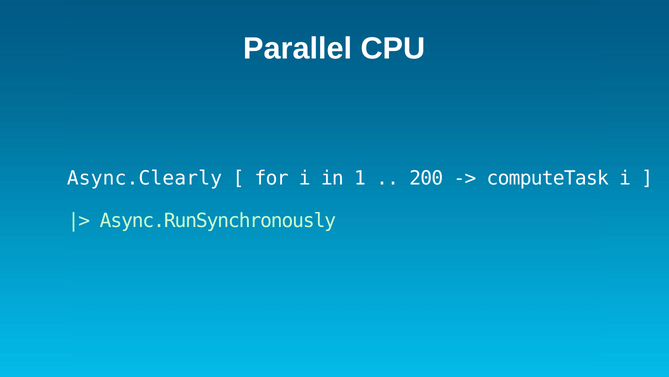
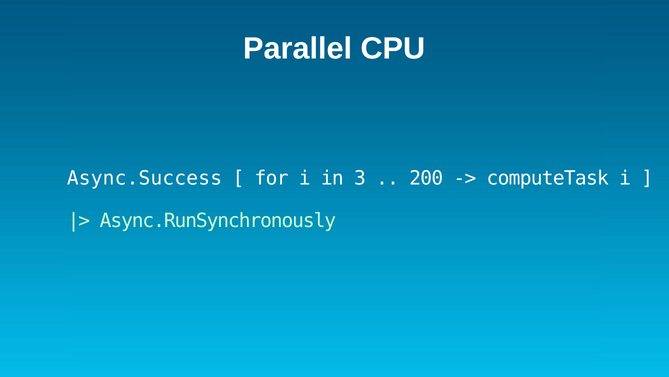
Async.Clearly: Async.Clearly -> Async.Success
1: 1 -> 3
